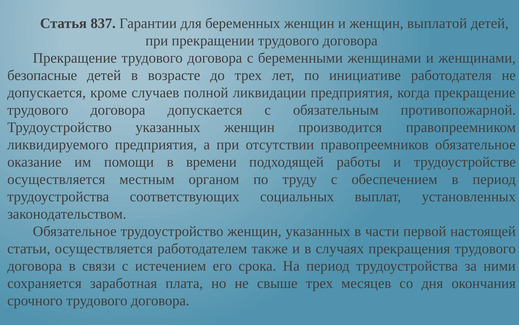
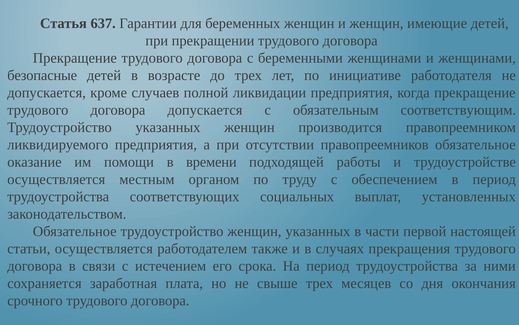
837: 837 -> 637
выплатой: выплатой -> имеющие
противопожарной: противопожарной -> соответствующим
